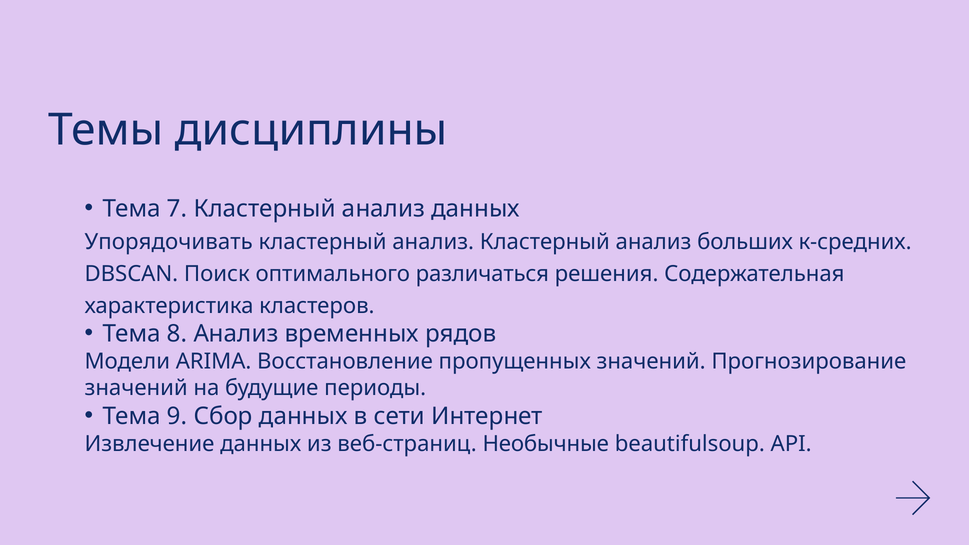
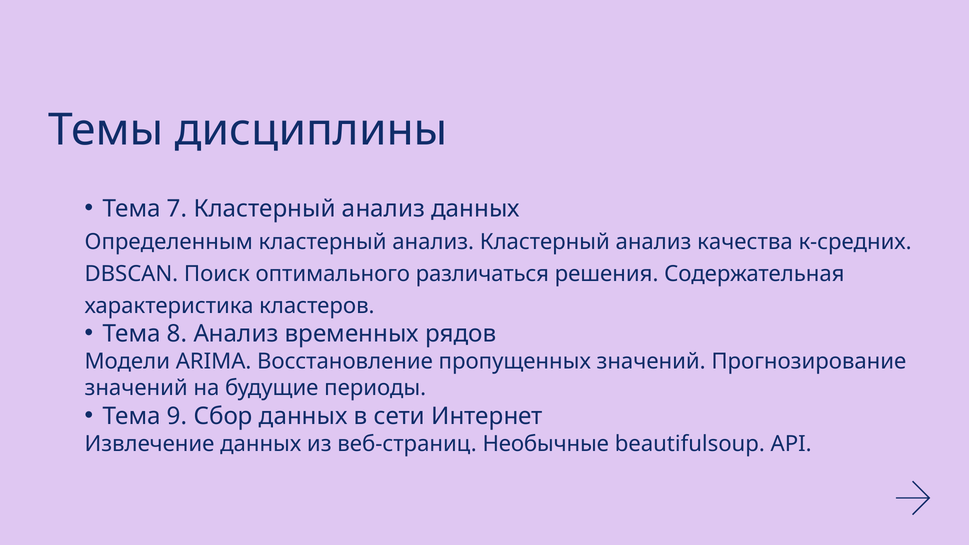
Упорядочивать: Упорядочивать -> Определенным
больших: больших -> качества
